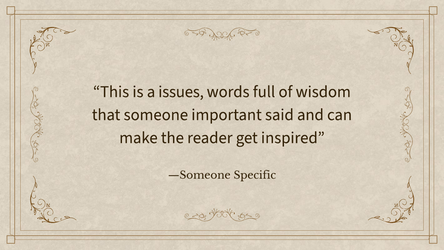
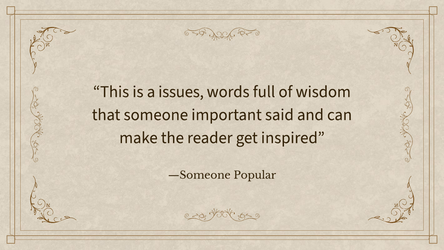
Specific: Specific -> Popular
